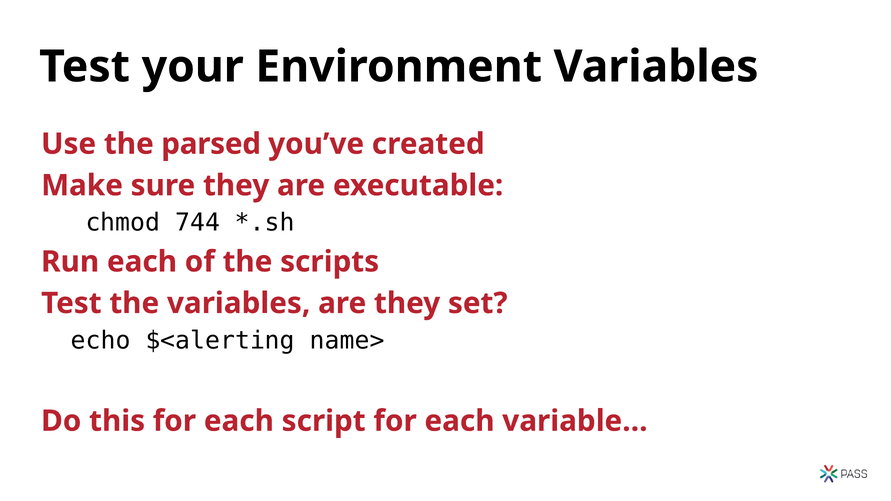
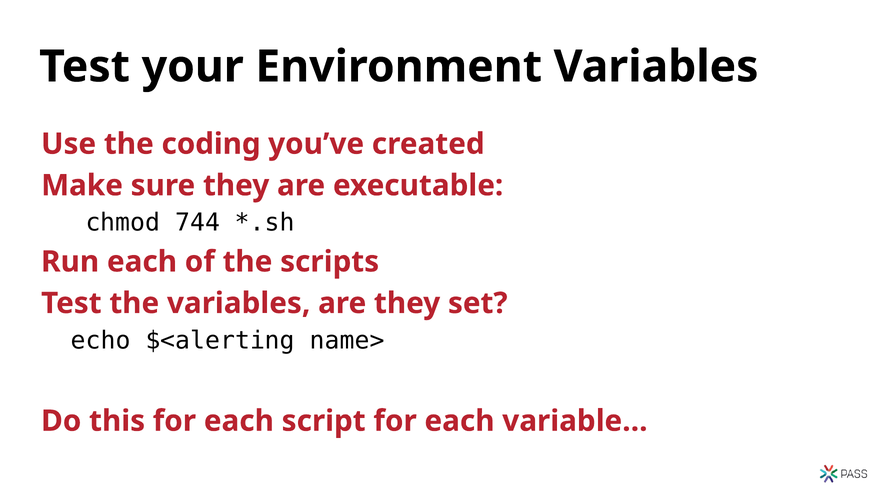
parsed: parsed -> coding
